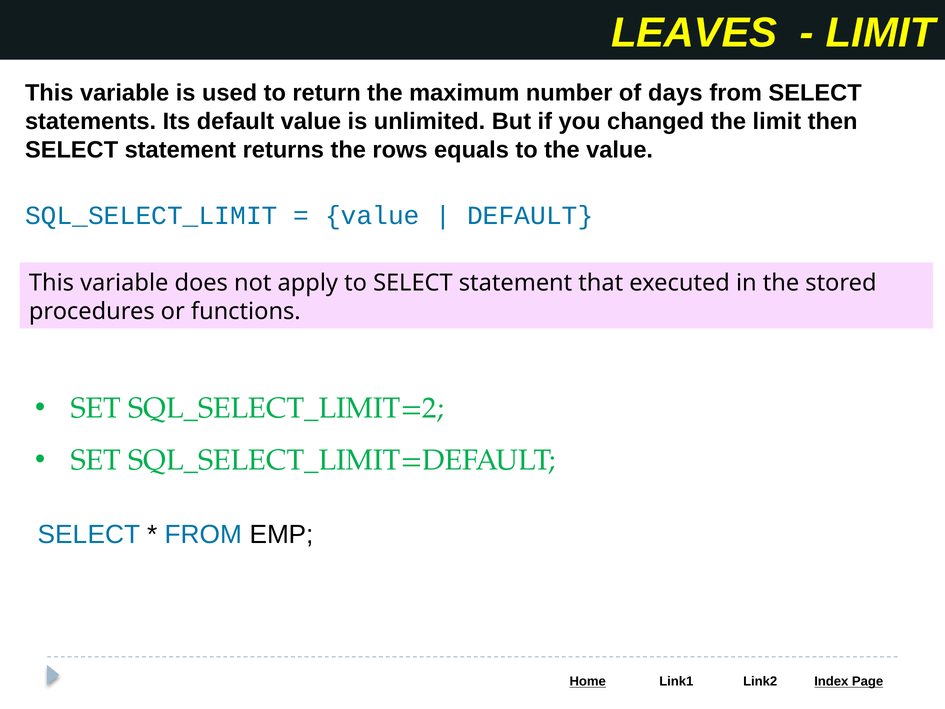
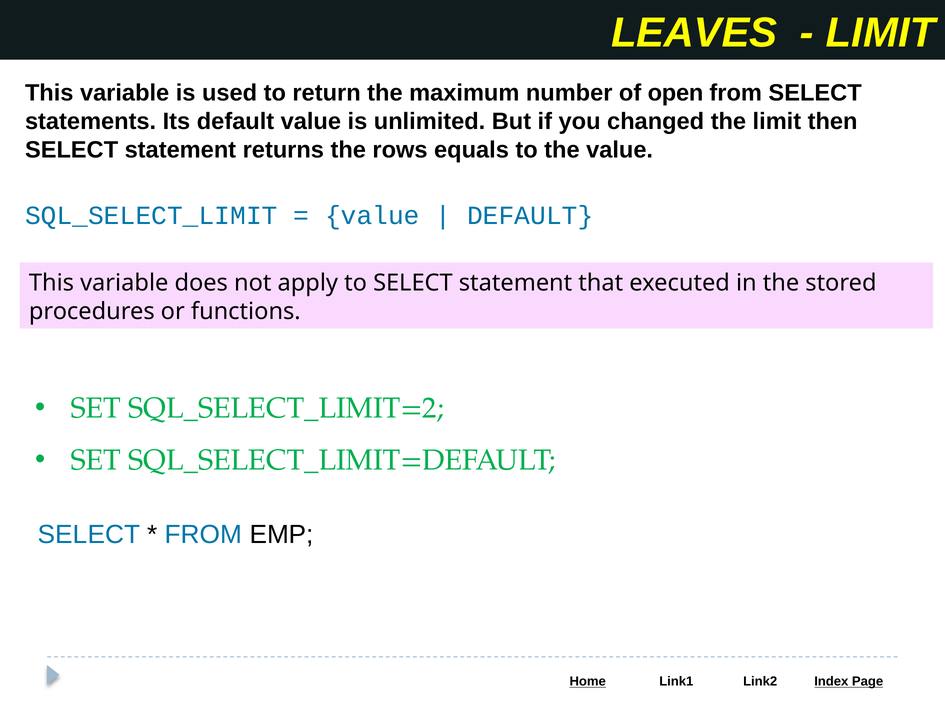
days: days -> open
